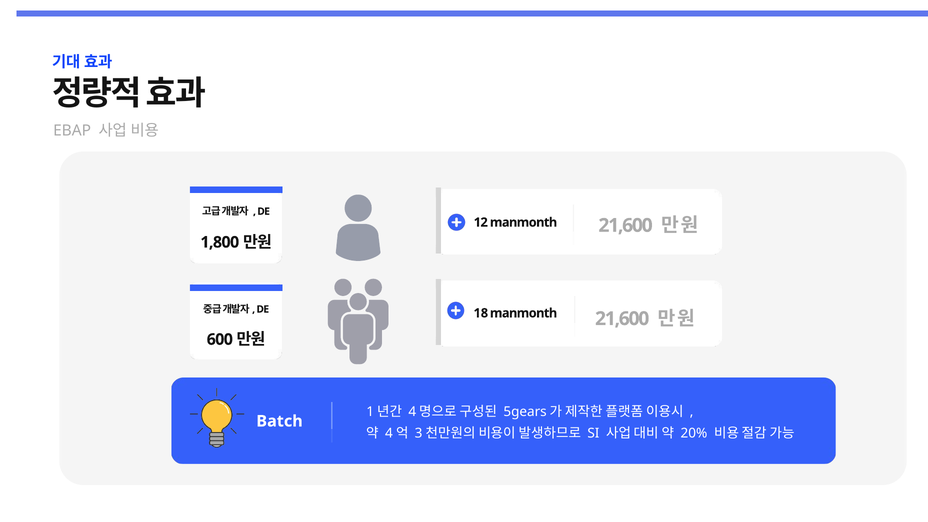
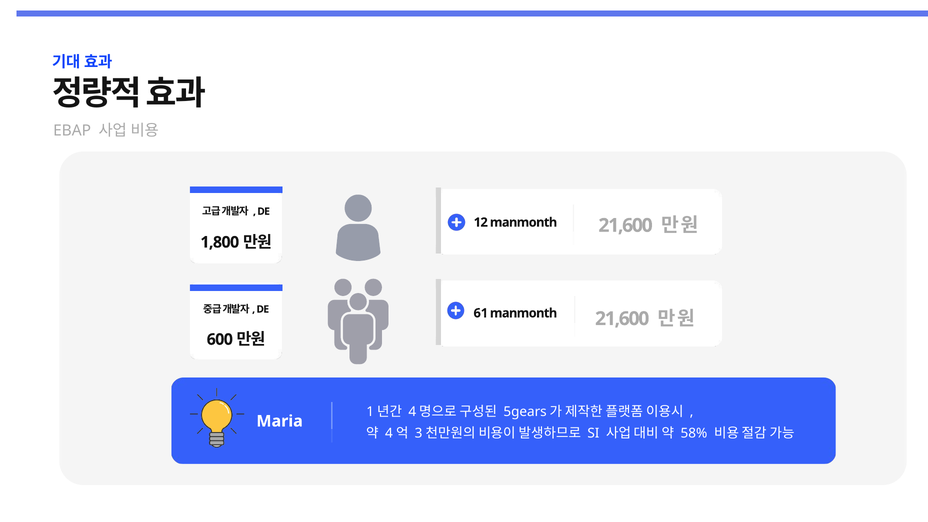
18: 18 -> 61
Batch: Batch -> Maria
20%: 20% -> 58%
